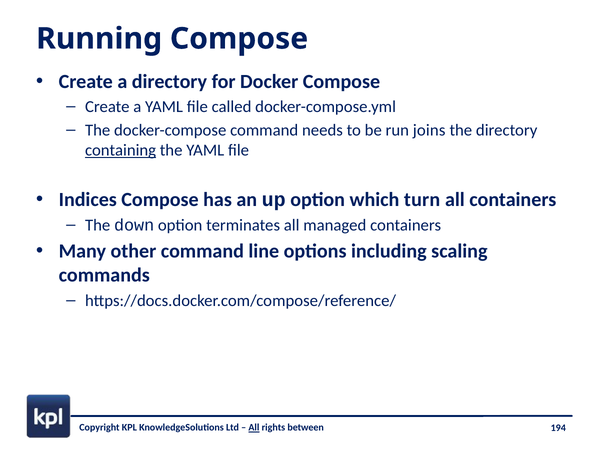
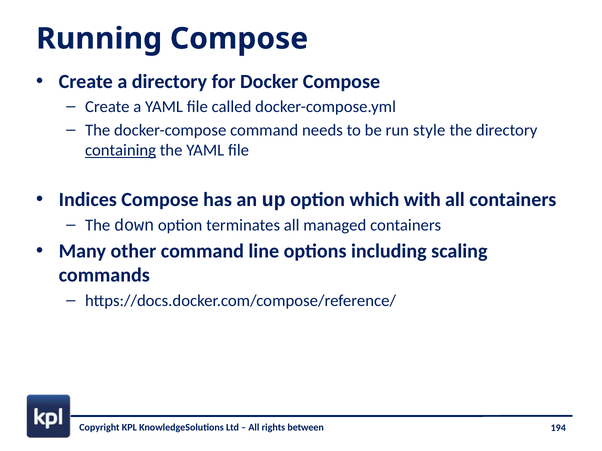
joins: joins -> style
turn: turn -> with
All at (254, 428) underline: present -> none
